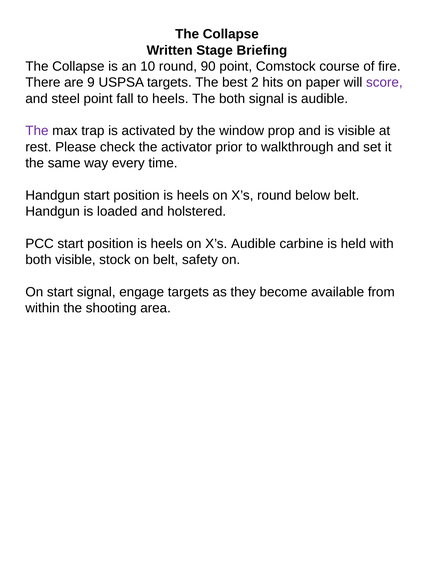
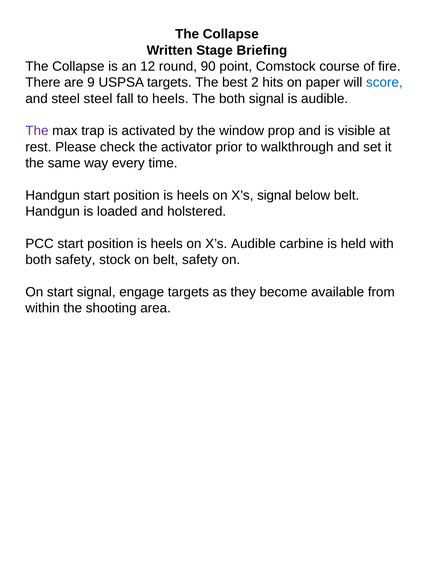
10: 10 -> 12
score colour: purple -> blue
steel point: point -> steel
X’s round: round -> signal
both visible: visible -> safety
